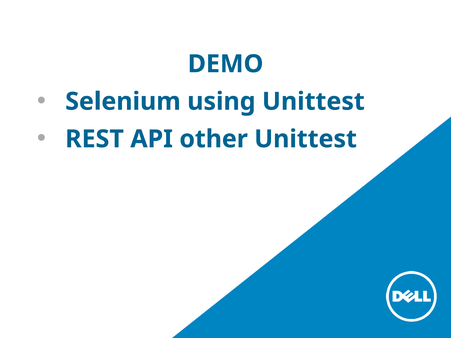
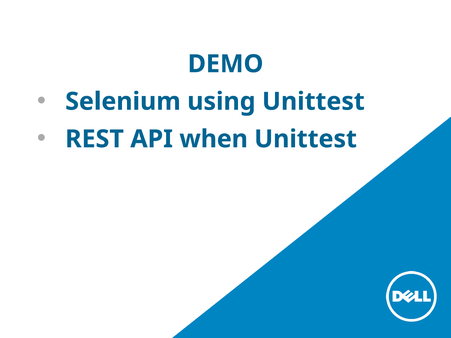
other: other -> when
